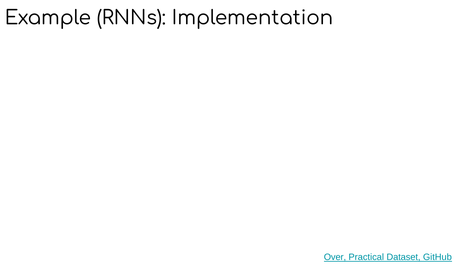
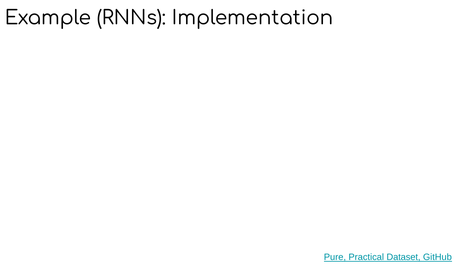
Over: Over -> Pure
